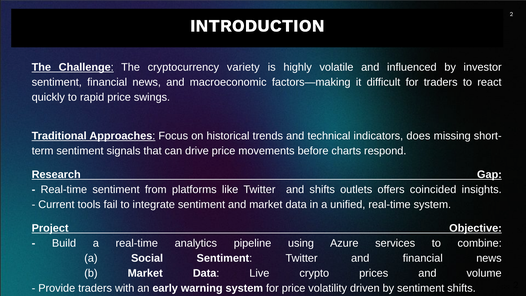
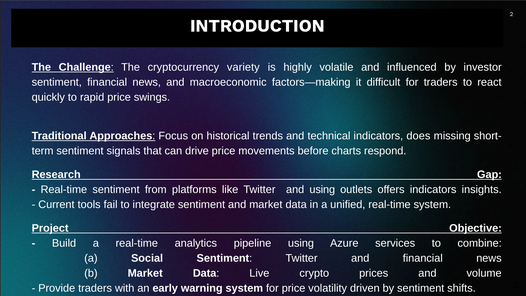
and shifts: shifts -> using
offers coincided: coincided -> indicators
